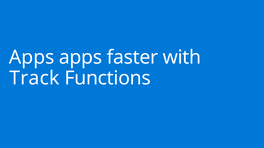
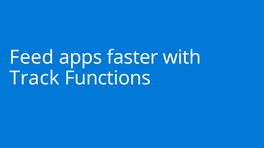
Apps at (32, 57): Apps -> Feed
